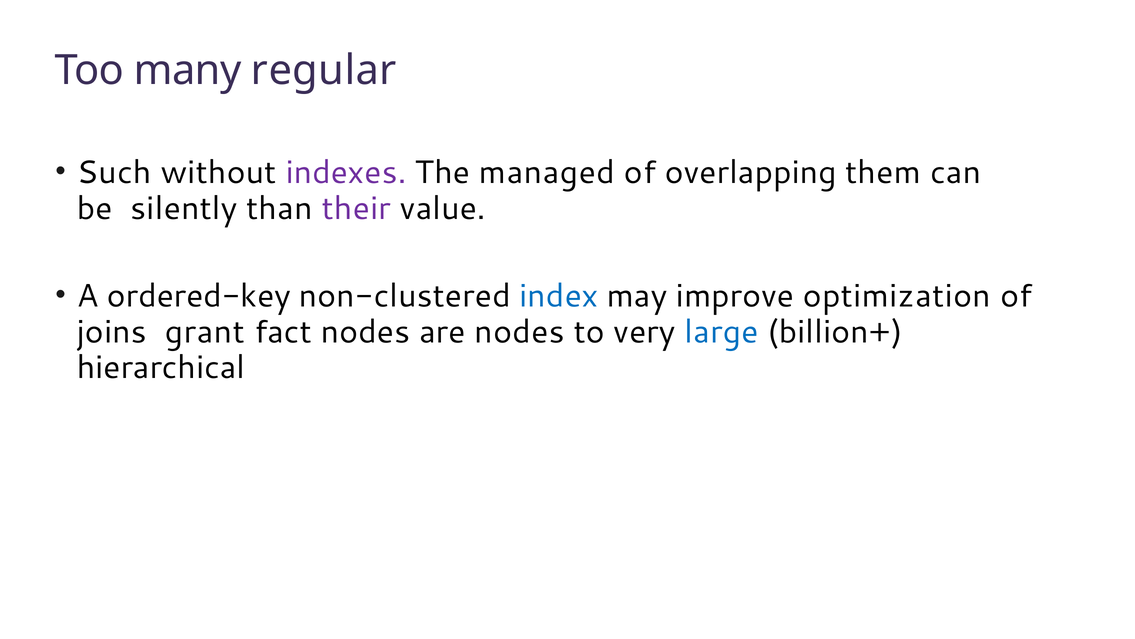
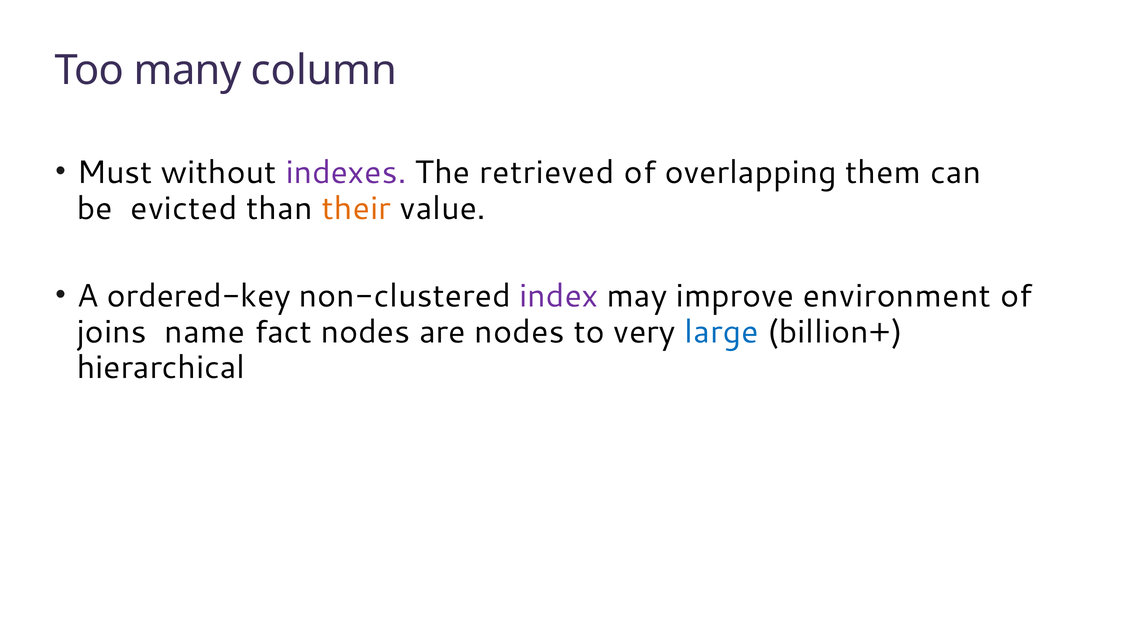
regular: regular -> column
Such: Such -> Must
managed: managed -> retrieved
silently: silently -> evicted
their colour: purple -> orange
index colour: blue -> purple
optimization: optimization -> environment
grant: grant -> name
